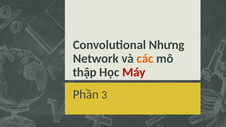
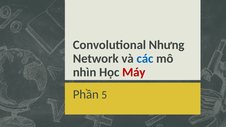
các colour: orange -> blue
thập: thập -> nhìn
3: 3 -> 5
